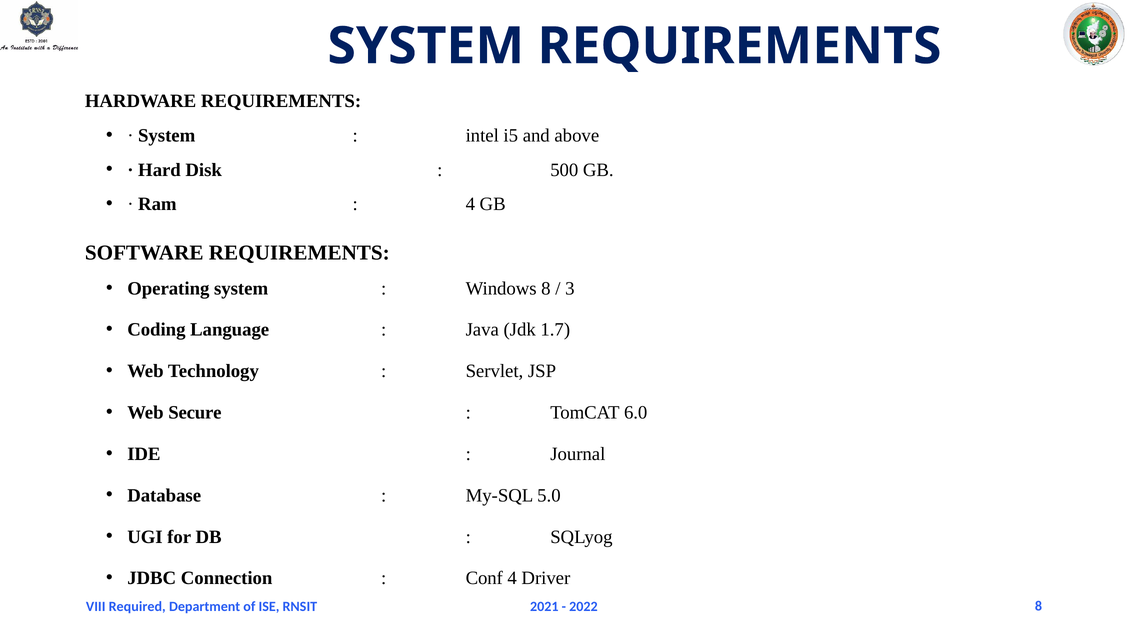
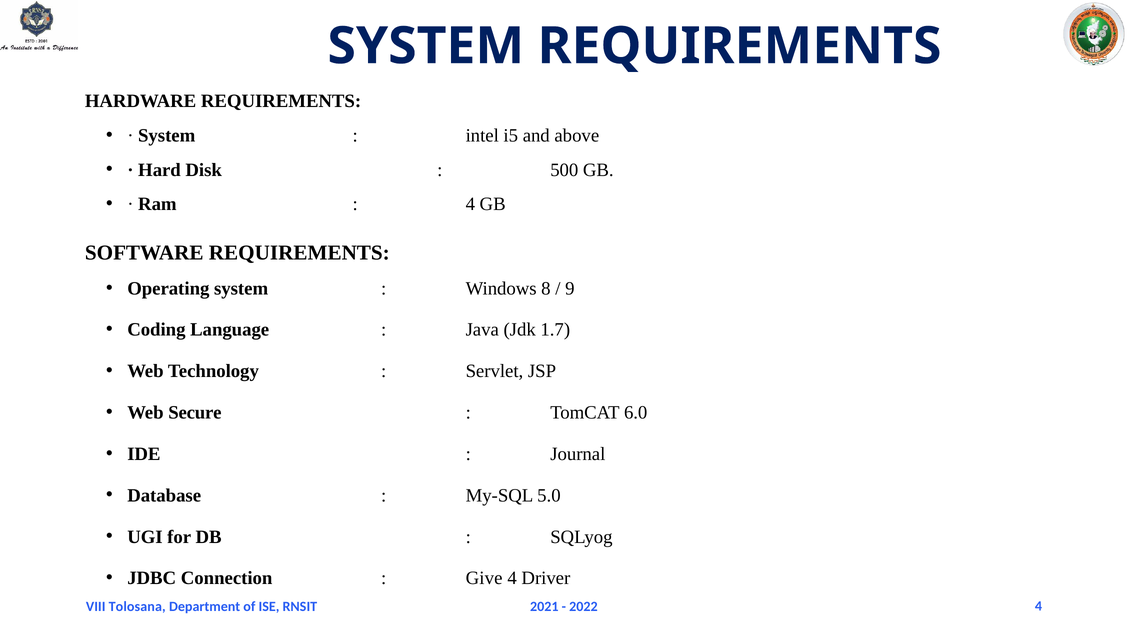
3: 3 -> 9
Conf: Conf -> Give
Required: Required -> Tolosana
2022 8: 8 -> 4
